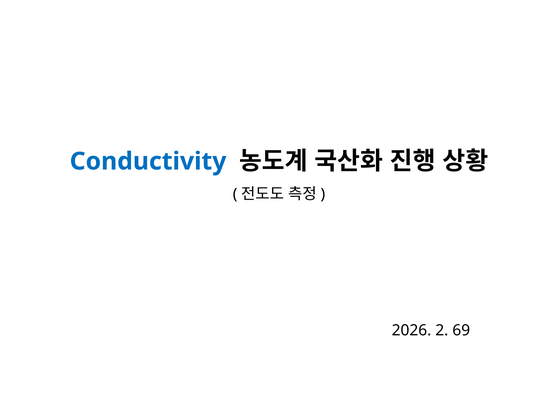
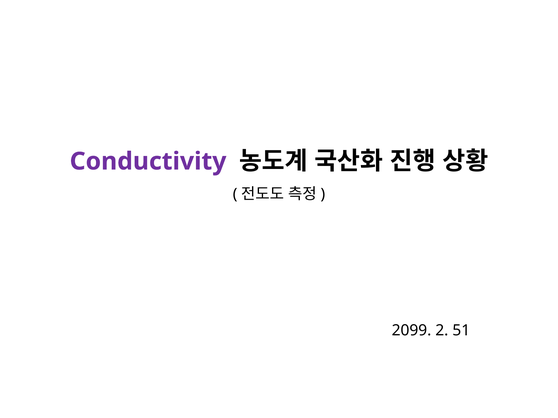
Conductivity colour: blue -> purple
2026: 2026 -> 2099
69: 69 -> 51
